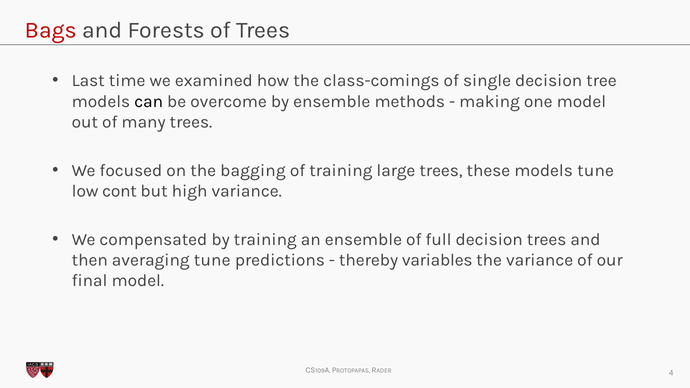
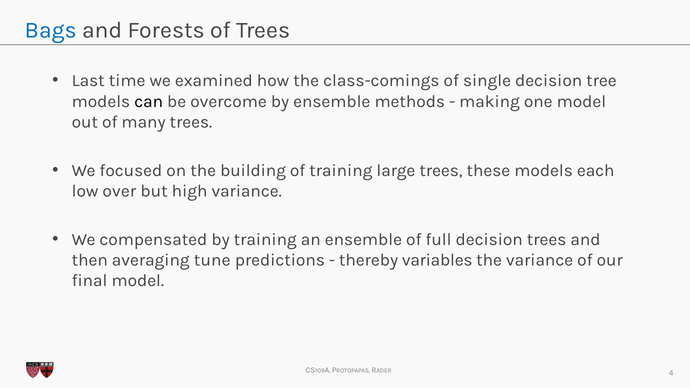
Bags colour: red -> blue
bagging: bagging -> building
models tune: tune -> each
cont: cont -> over
